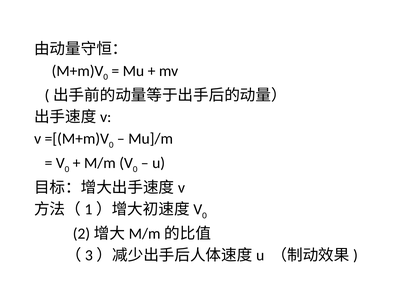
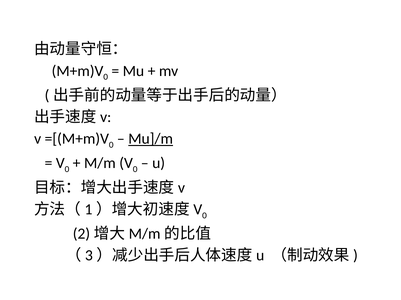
Mu]/m underline: none -> present
